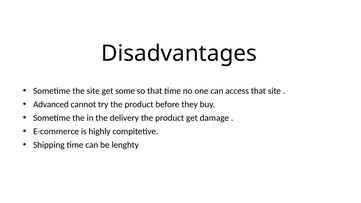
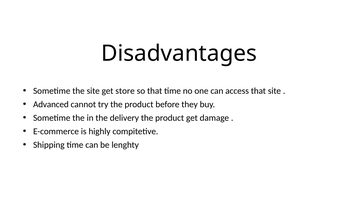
some: some -> store
